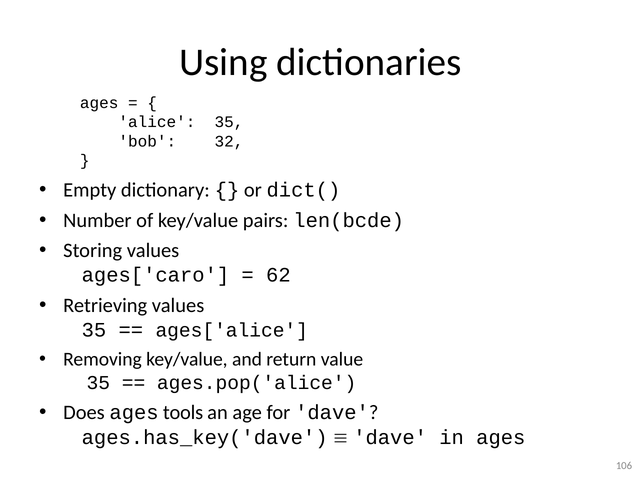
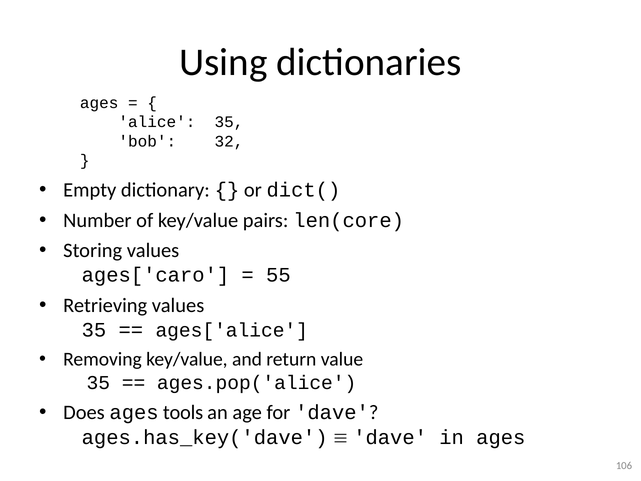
len(bcde: len(bcde -> len(core
62: 62 -> 55
